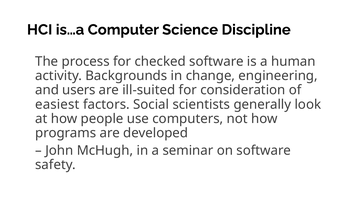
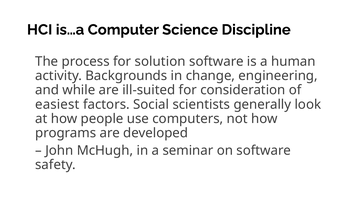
checked: checked -> solution
users: users -> while
